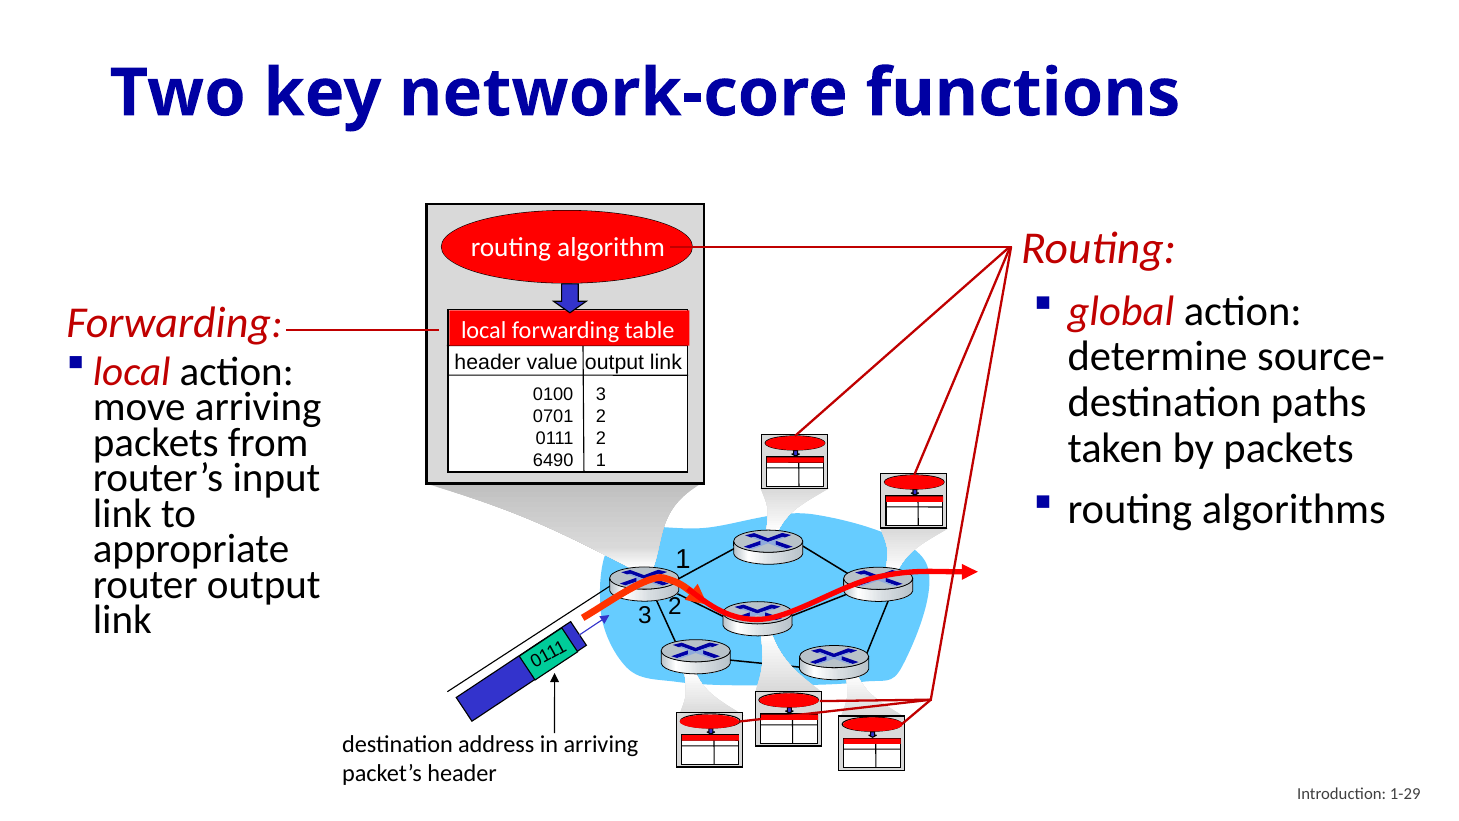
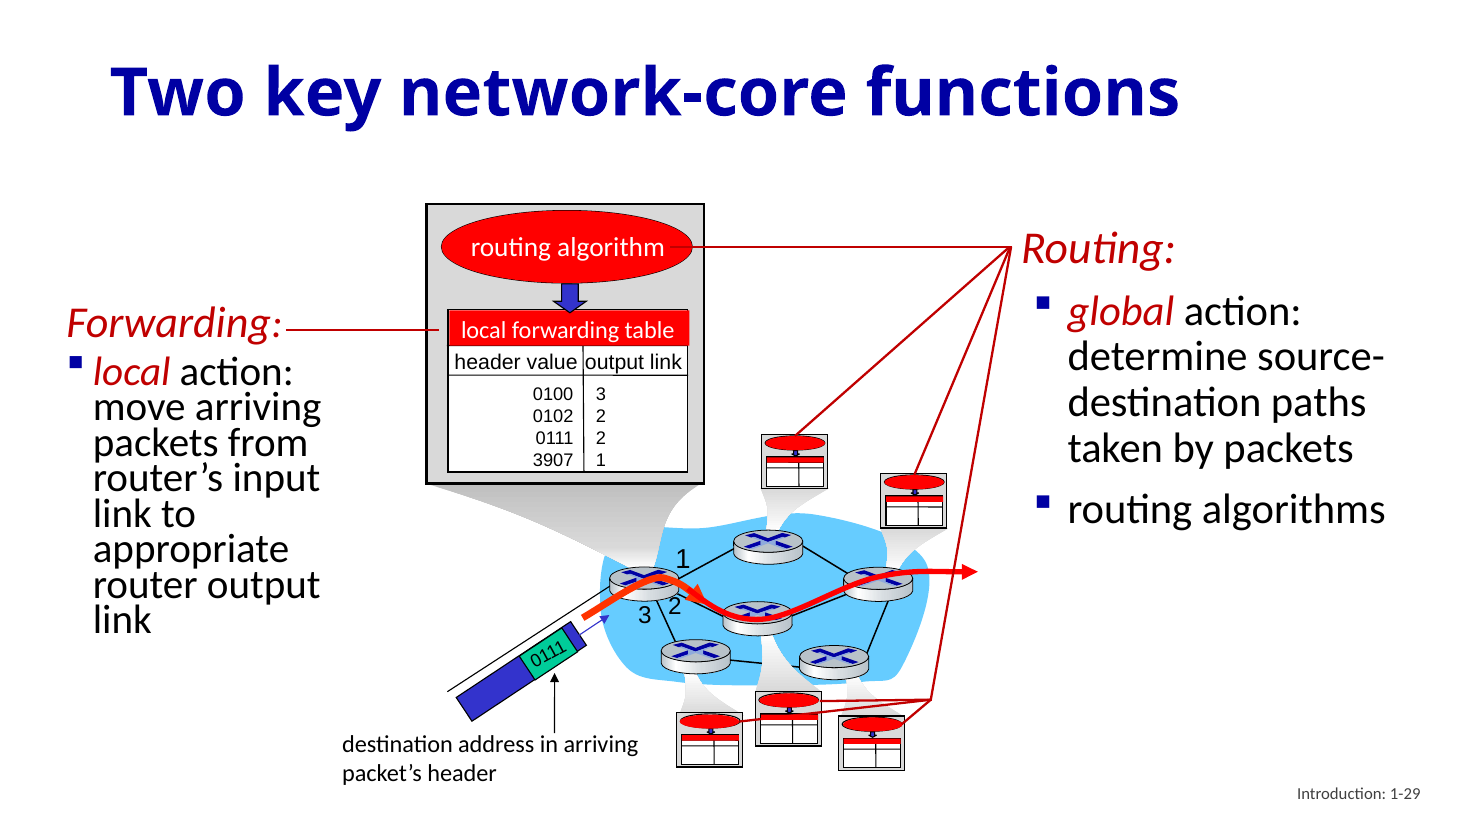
0701: 0701 -> 0102
6490: 6490 -> 3907
